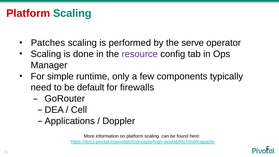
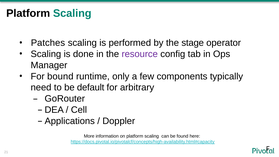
Platform at (28, 13) colour: red -> black
serve: serve -> stage
simple: simple -> bound
firewalls: firewalls -> arbitrary
